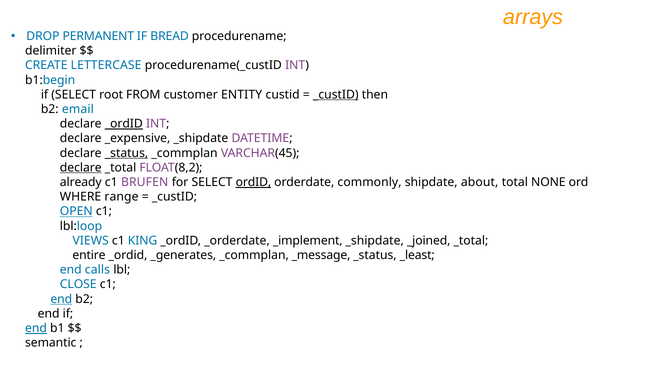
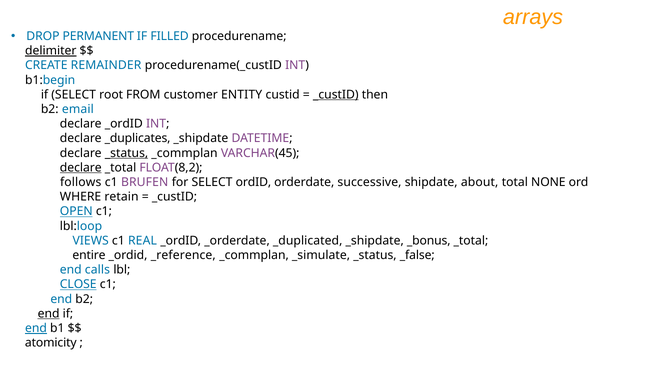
BREAD: BREAD -> FILLED
delimiter underline: none -> present
LETTERCASE: LETTERCASE -> REMAINDER
_ordID at (124, 124) underline: present -> none
_expensive: _expensive -> _duplicates
already: already -> follows
ordID underline: present -> none
commonly: commonly -> successive
range: range -> retain
KING: KING -> REAL
_implement: _implement -> _duplicated
_joined: _joined -> _bonus
_generates: _generates -> _reference
_message: _message -> _simulate
_least: _least -> _false
CLOSE underline: none -> present
end at (61, 299) underline: present -> none
end at (49, 314) underline: none -> present
semantic: semantic -> atomicity
